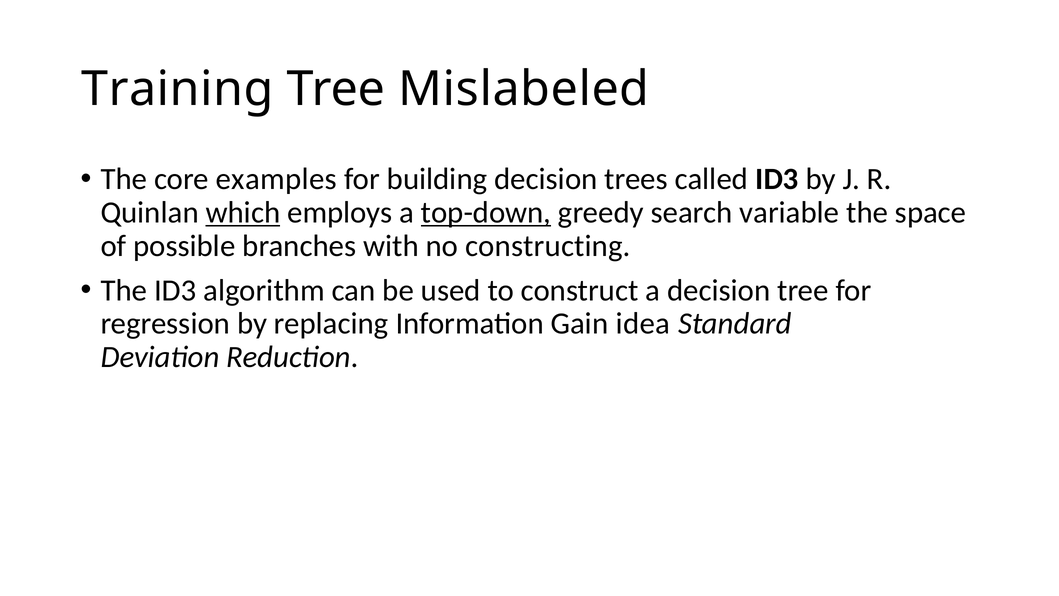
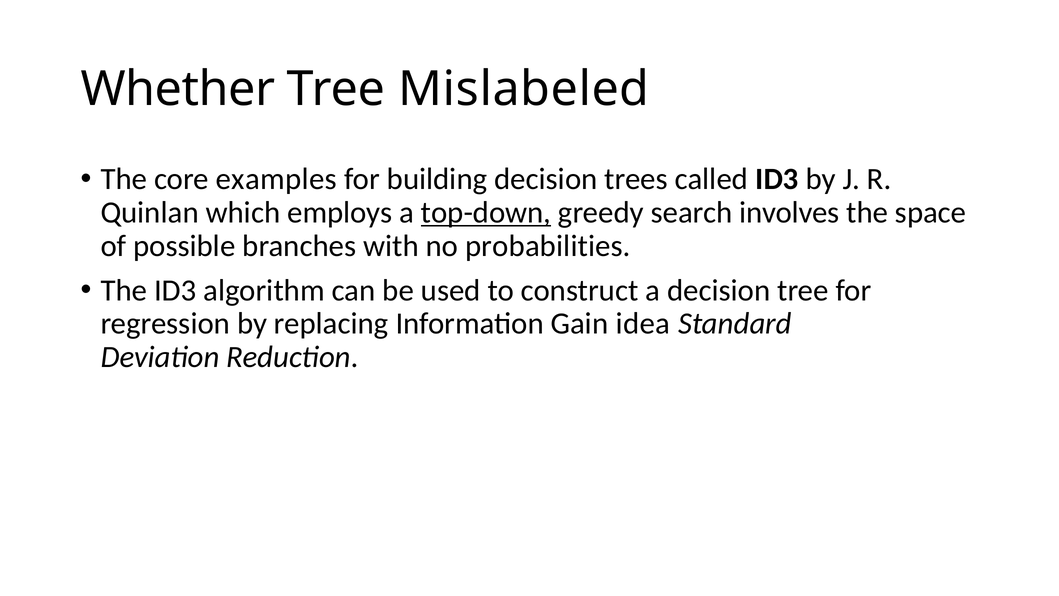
Training: Training -> Whether
which underline: present -> none
variable: variable -> involves
constructing: constructing -> probabilities
